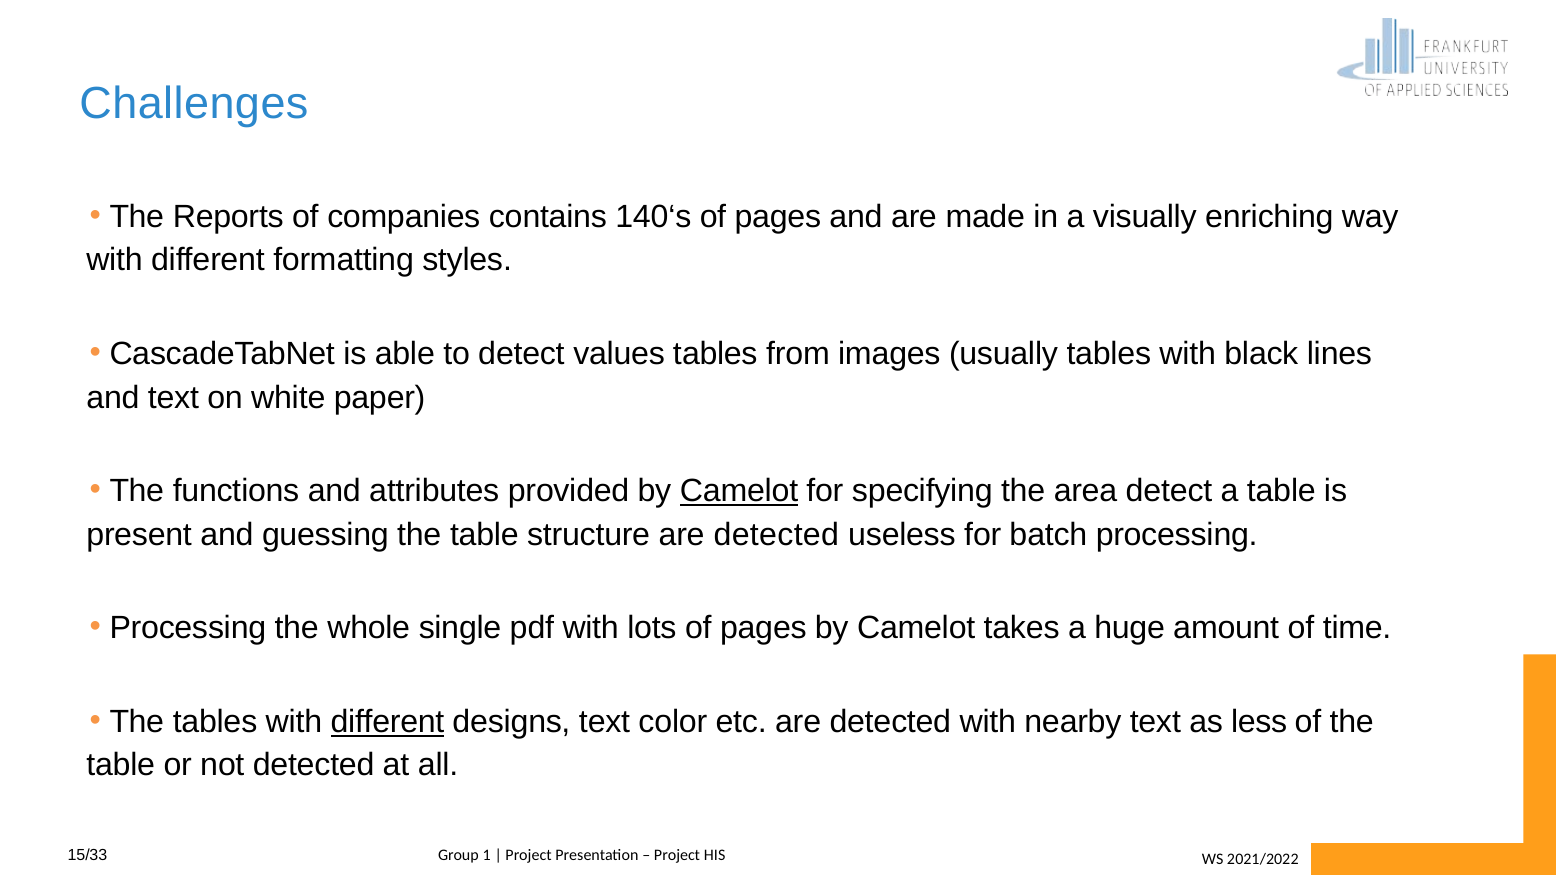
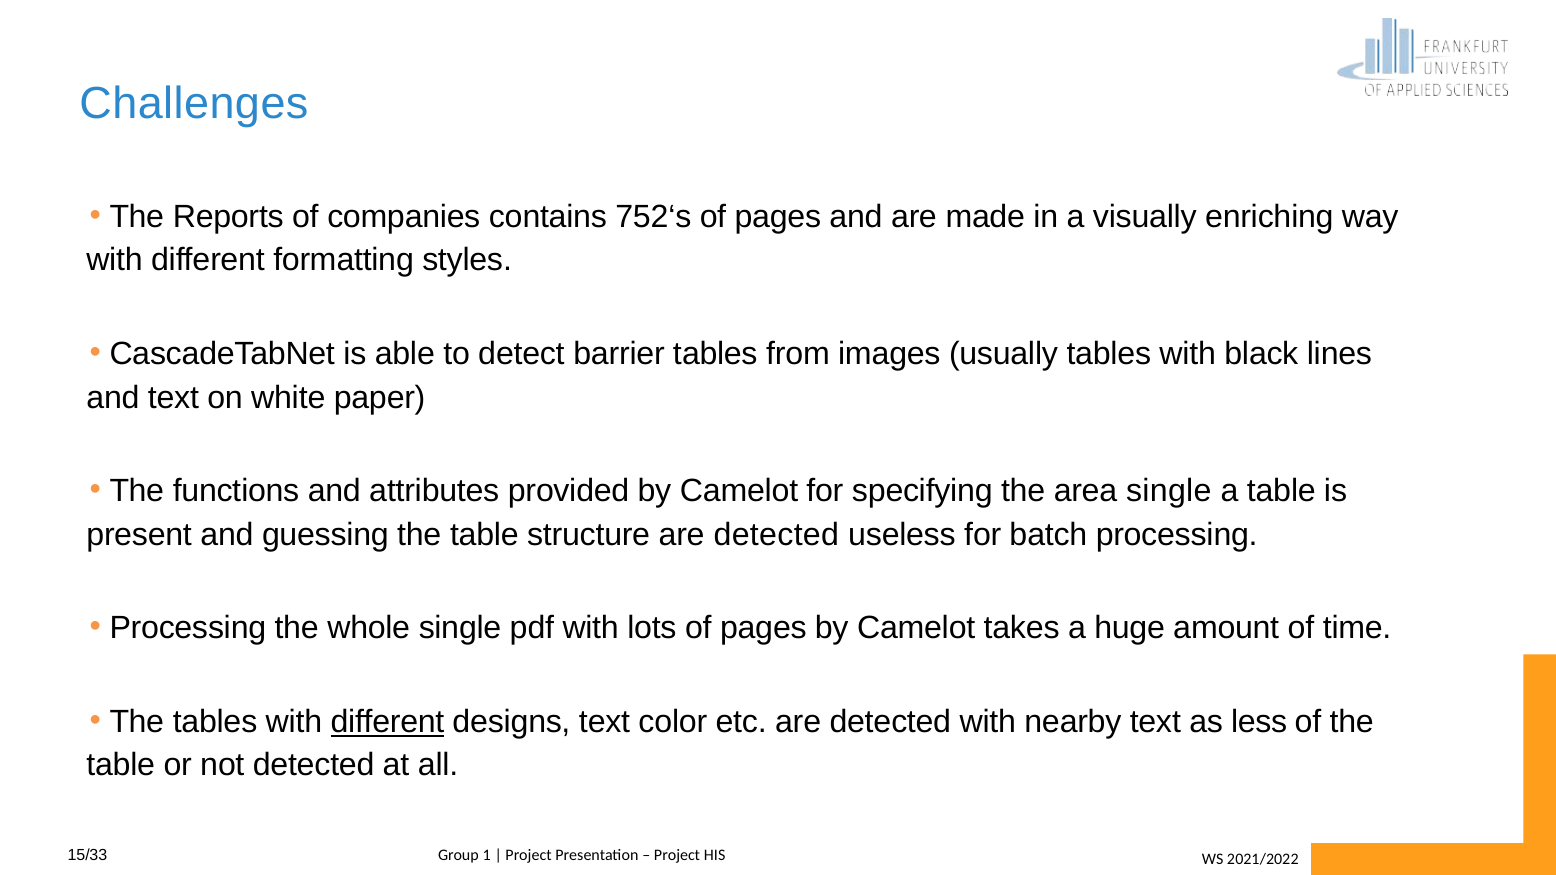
140‘s: 140‘s -> 752‘s
values: values -> barrier
Camelot at (739, 491) underline: present -> none
area detect: detect -> single
